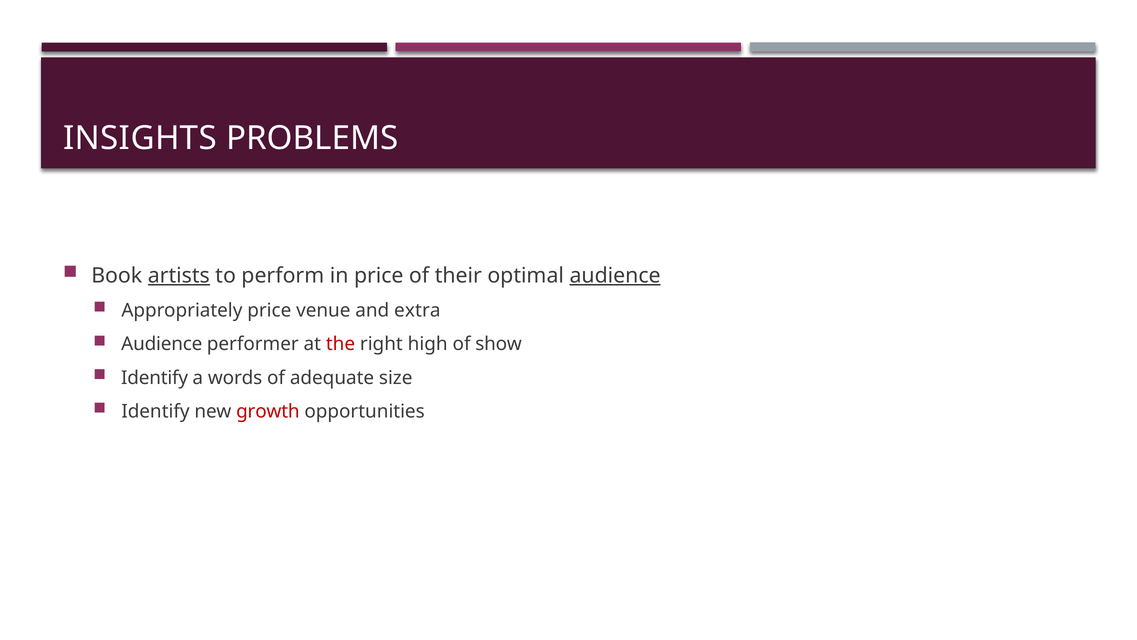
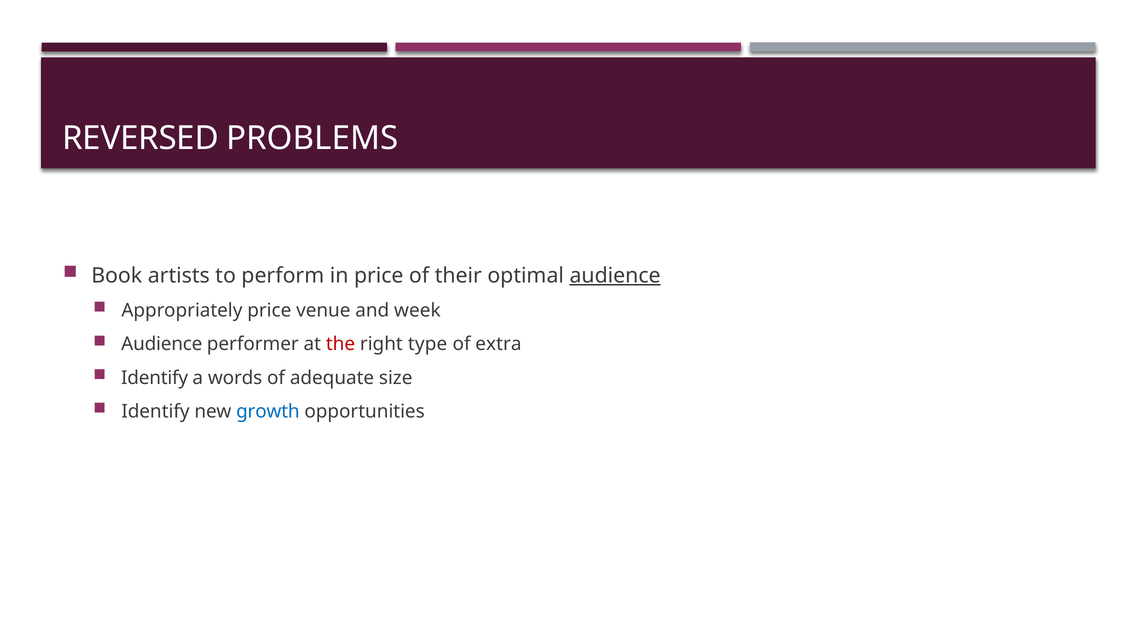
INSIGHTS: INSIGHTS -> REVERSED
artists underline: present -> none
extra: extra -> week
high: high -> type
show: show -> extra
growth colour: red -> blue
